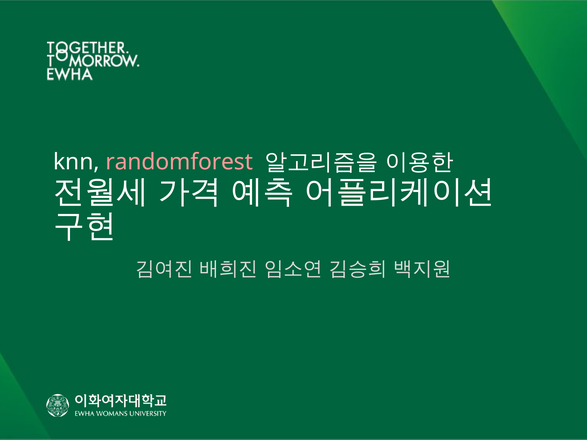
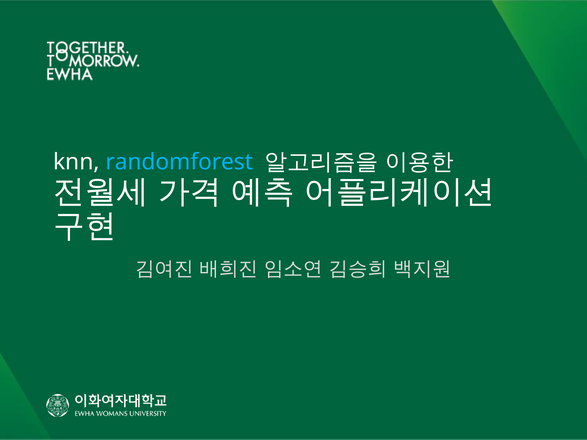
randomforest colour: pink -> light blue
